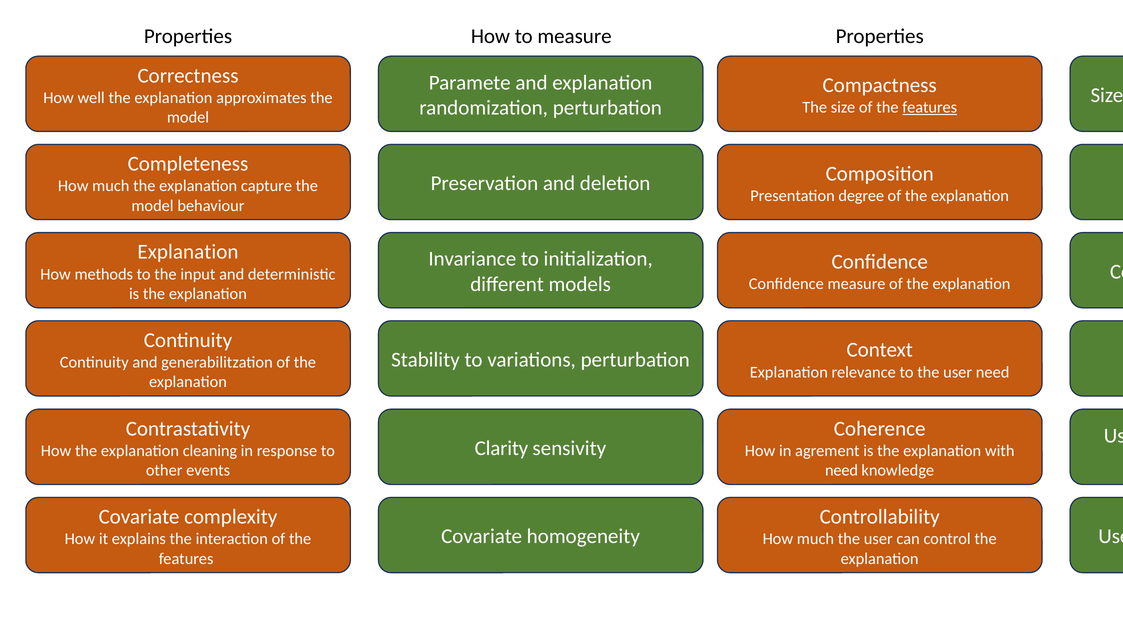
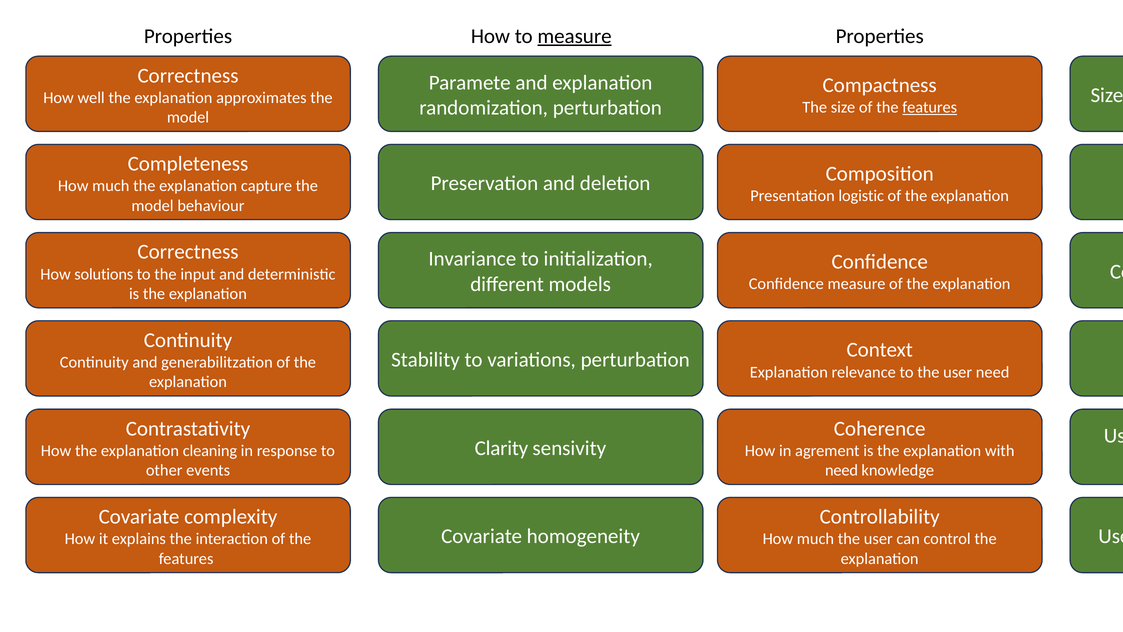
measure at (575, 36) underline: none -> present
Presentation degree: degree -> logistic
Explanation at (188, 252): Explanation -> Correctness
methods: methods -> solutions
